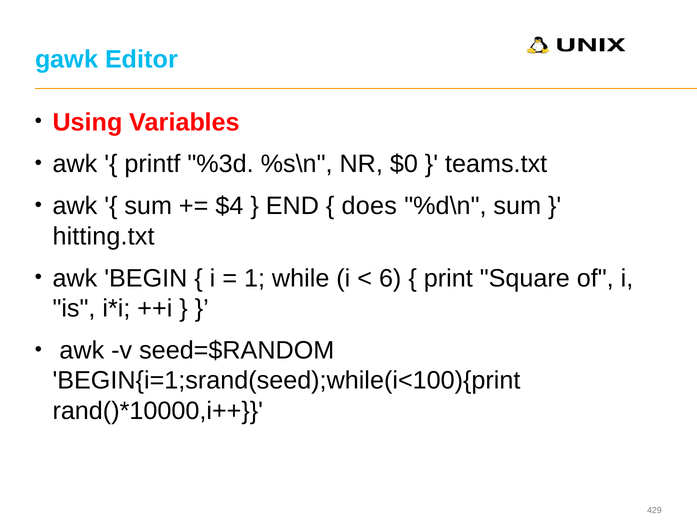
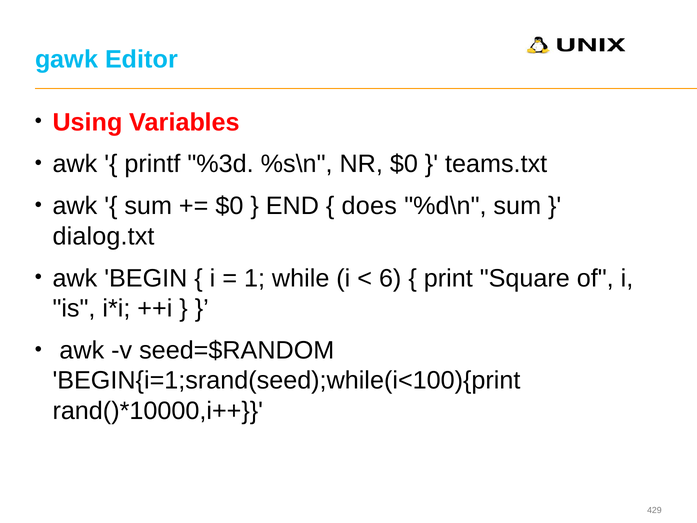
$4 at (229, 206): $4 -> $0
hitting.txt: hitting.txt -> dialog.txt
